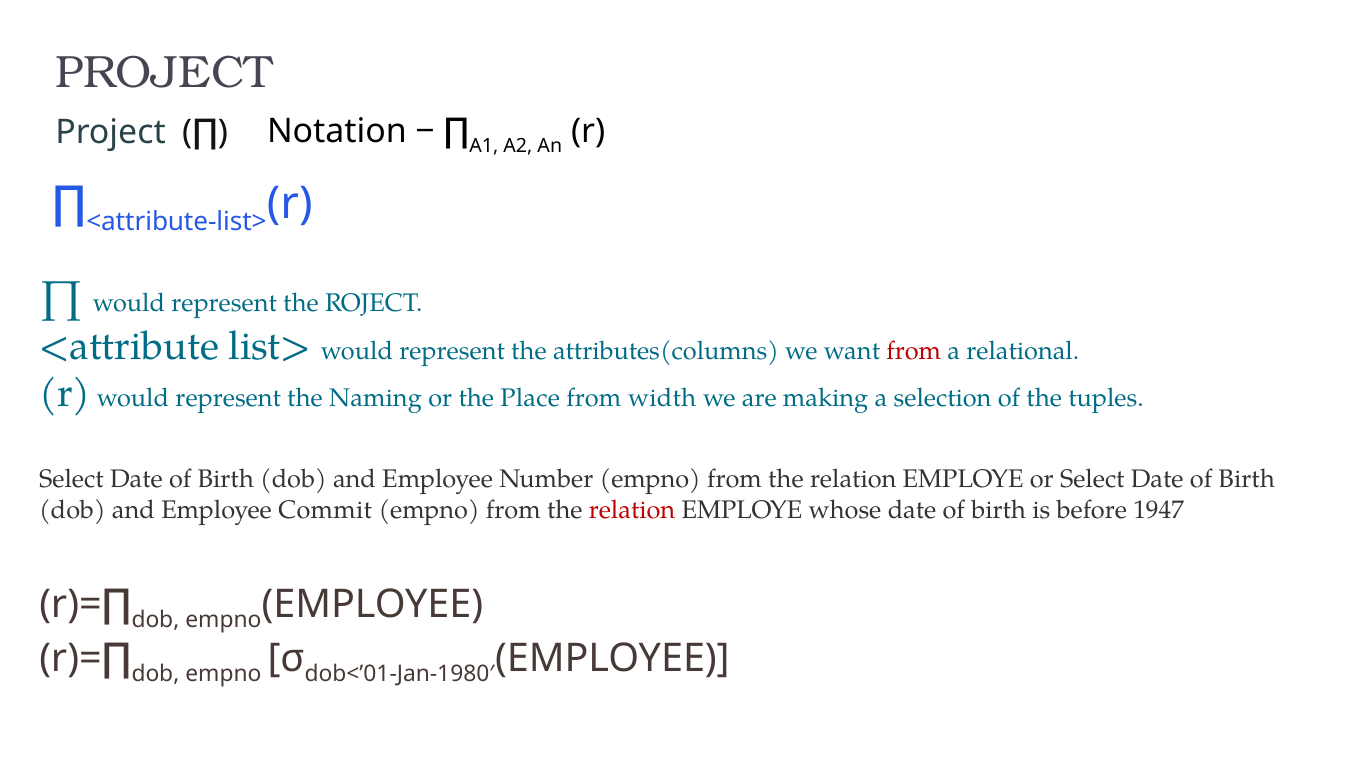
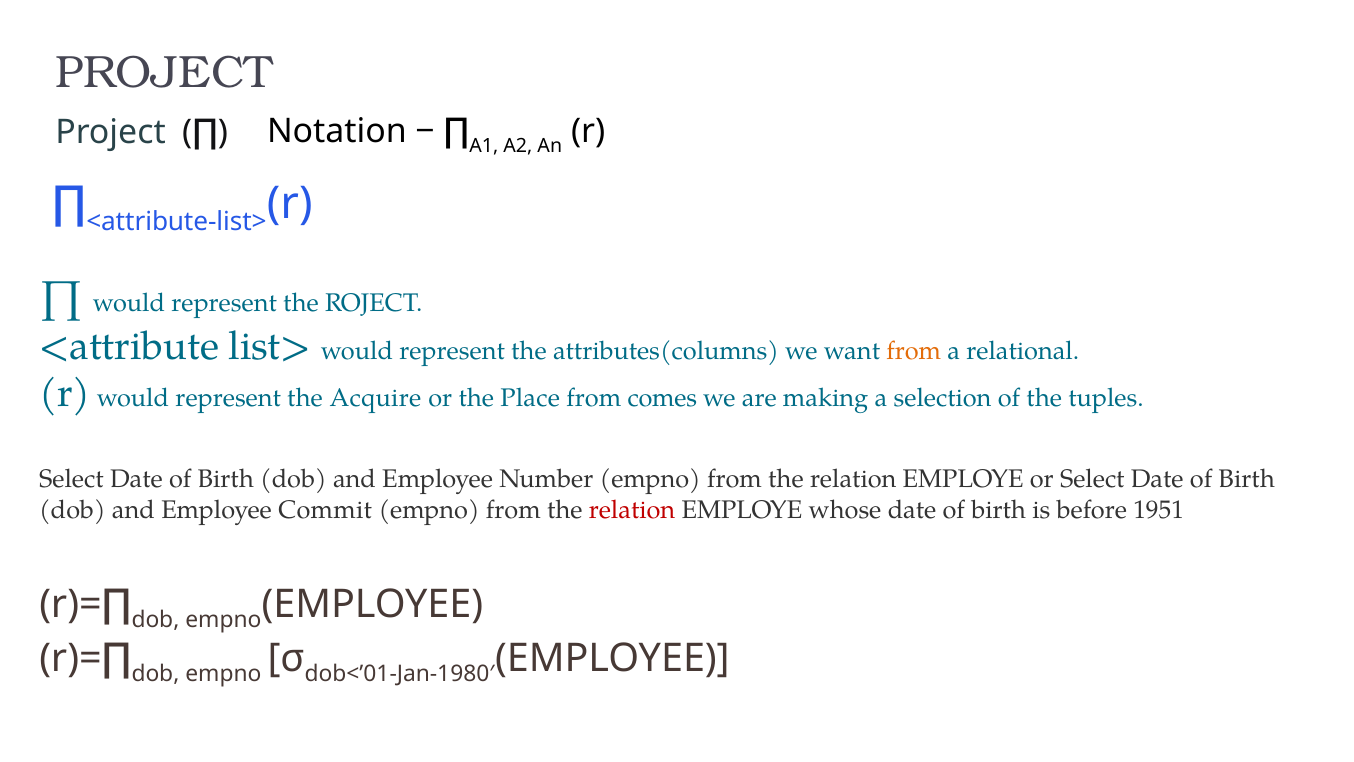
from at (914, 350) colour: red -> orange
Naming: Naming -> Acquire
width: width -> comes
1947: 1947 -> 1951
